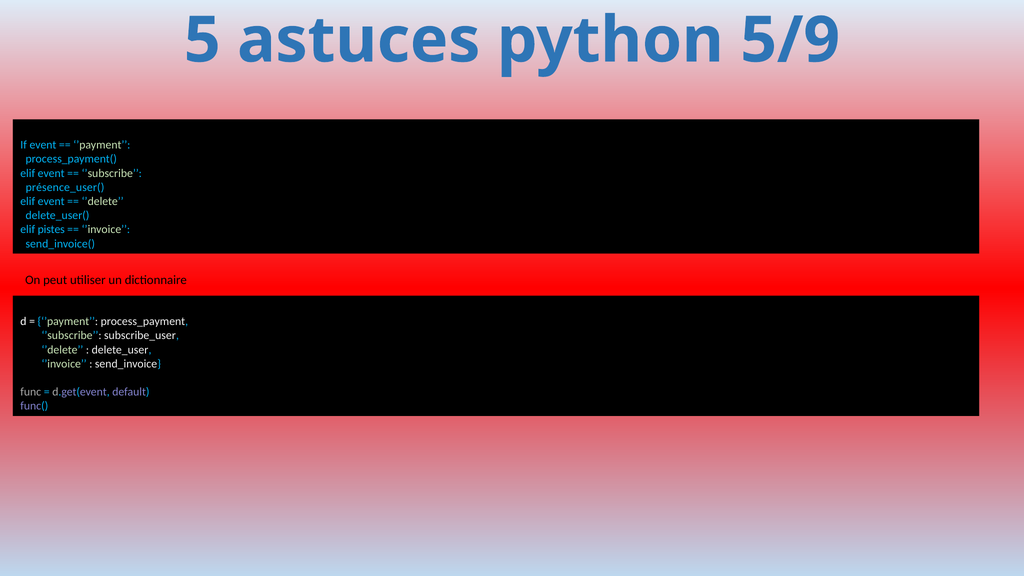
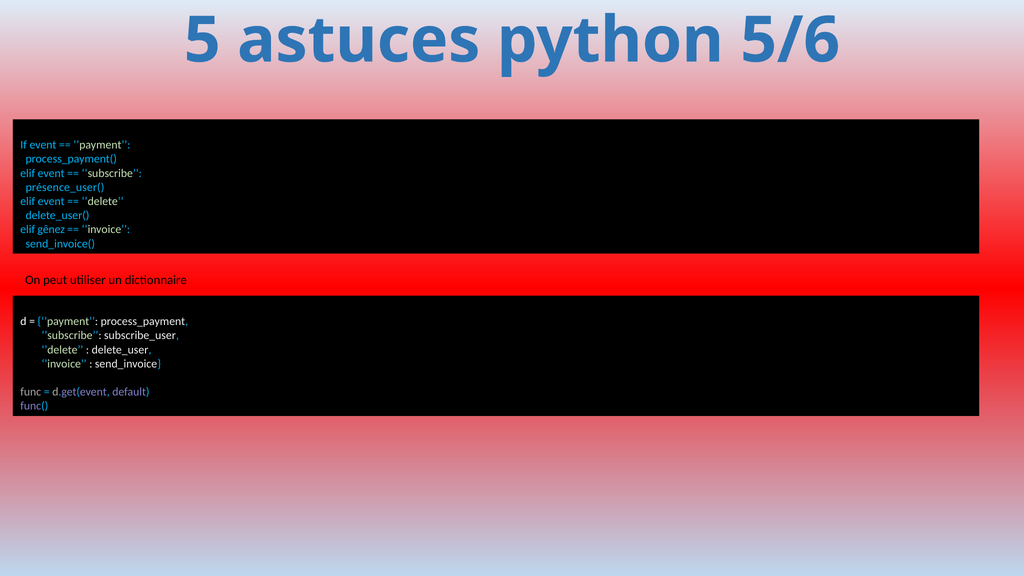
5/9: 5/9 -> 5/6
pistes: pistes -> gênez
